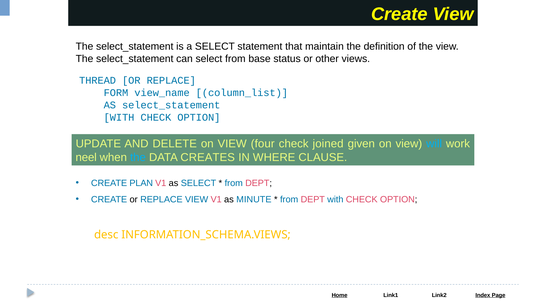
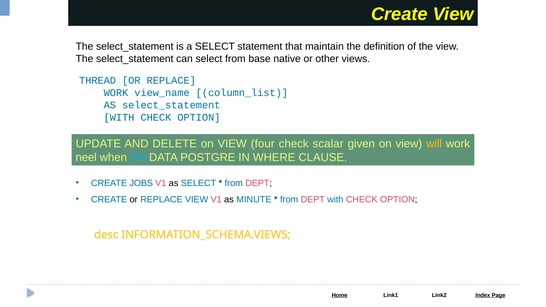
status: status -> native
FORM at (116, 93): FORM -> WORK
joined: joined -> scalar
will colour: light blue -> yellow
CREATES: CREATES -> POSTGRE
PLAN: PLAN -> JOBS
